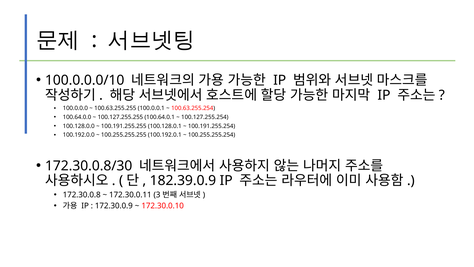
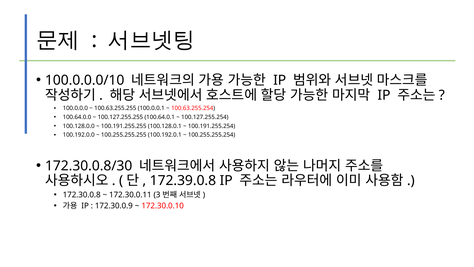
182.39.0.9: 182.39.0.9 -> 172.39.0.8
